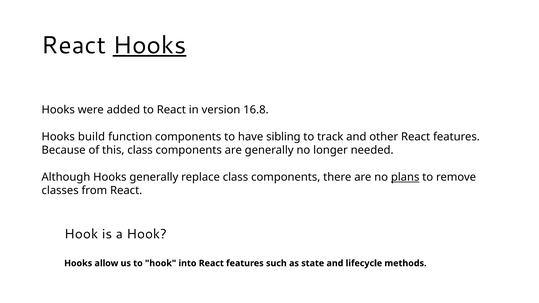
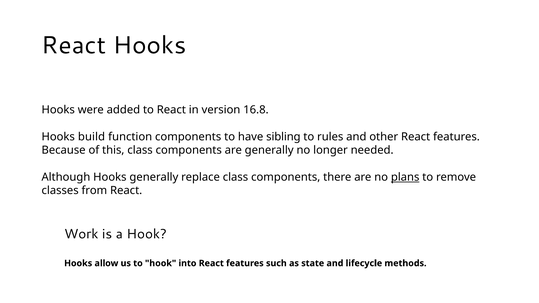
Hooks at (150, 45) underline: present -> none
track: track -> rules
Hook at (81, 234): Hook -> Work
